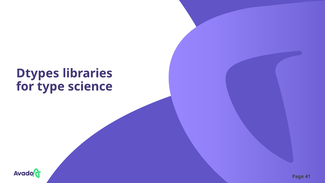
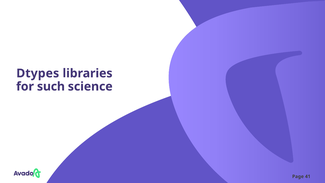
type: type -> such
